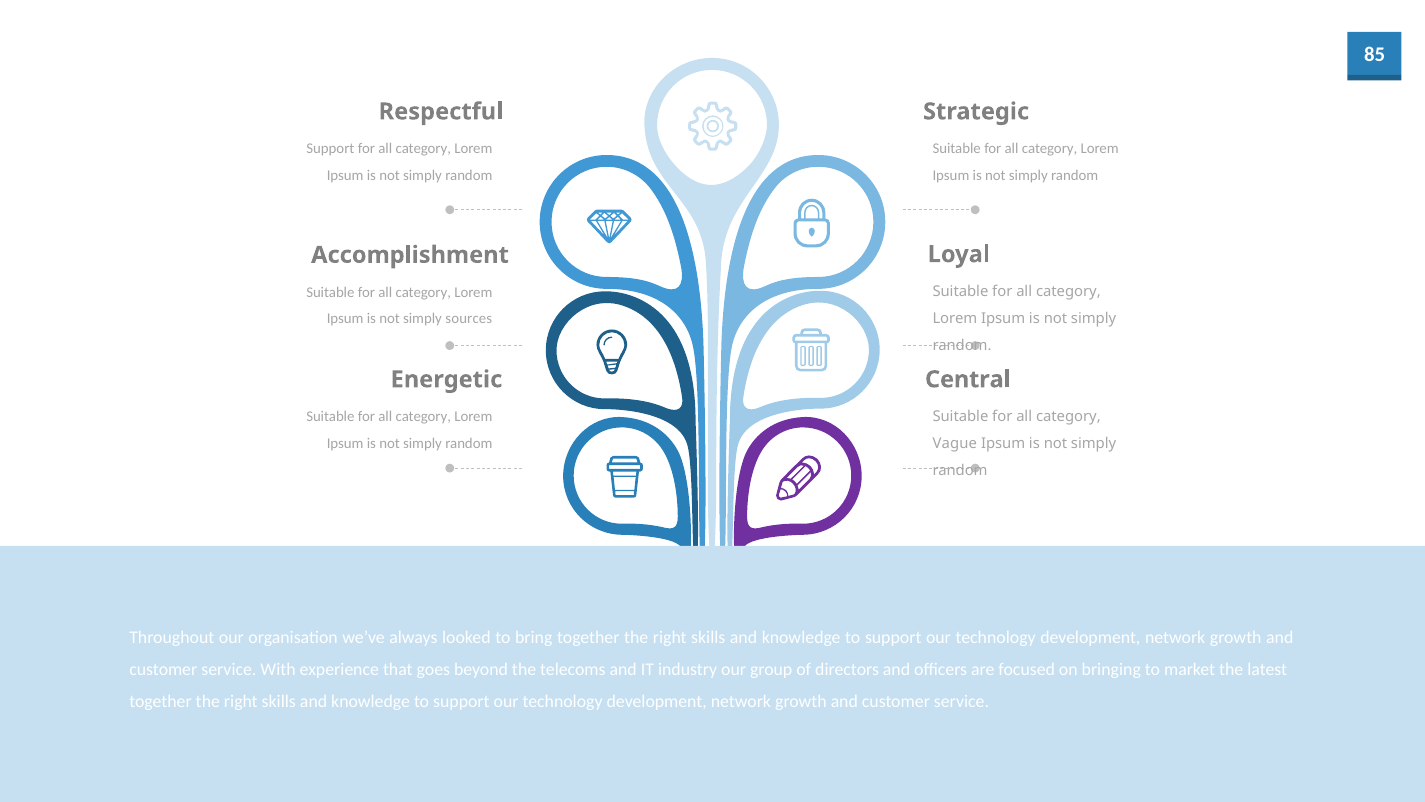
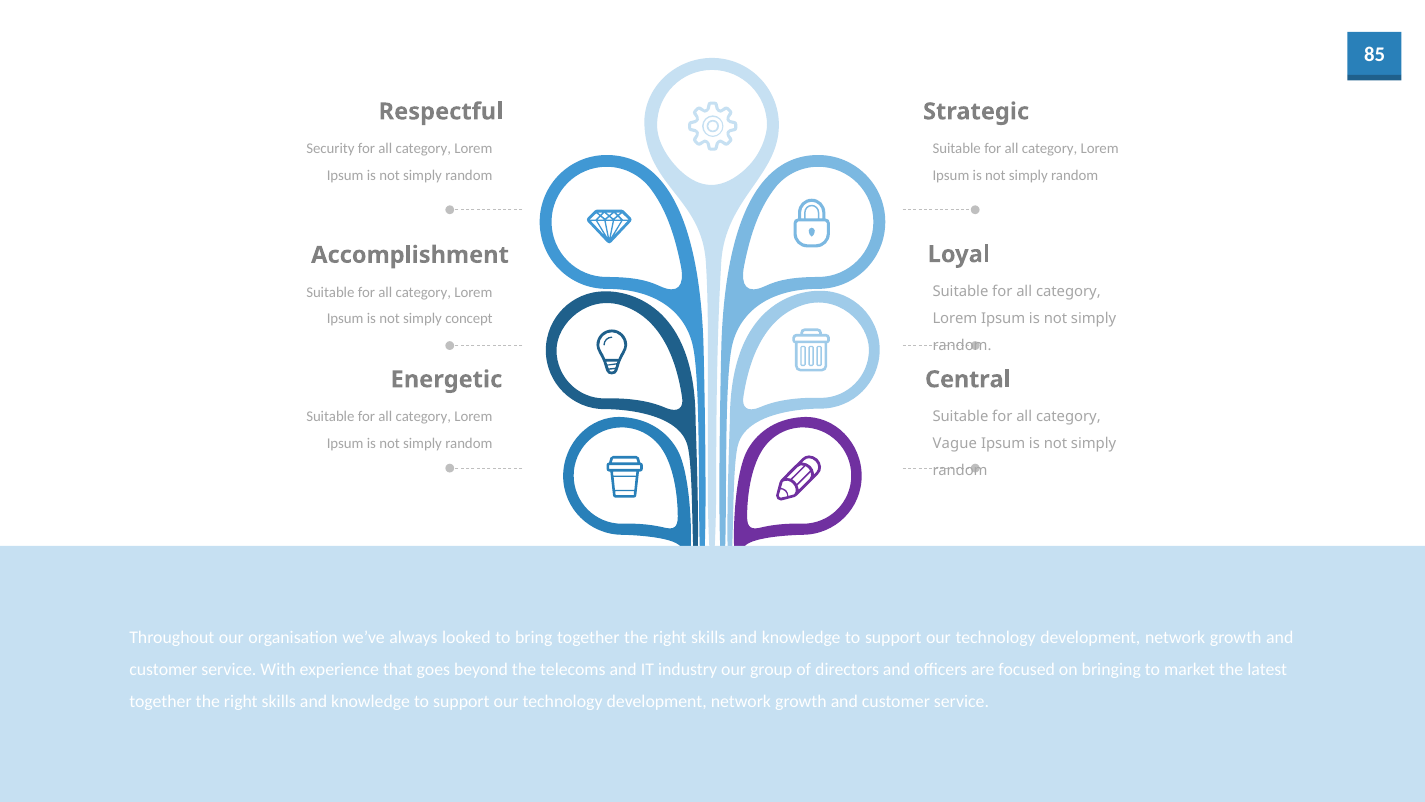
Support at (330, 149): Support -> Security
sources: sources -> concept
